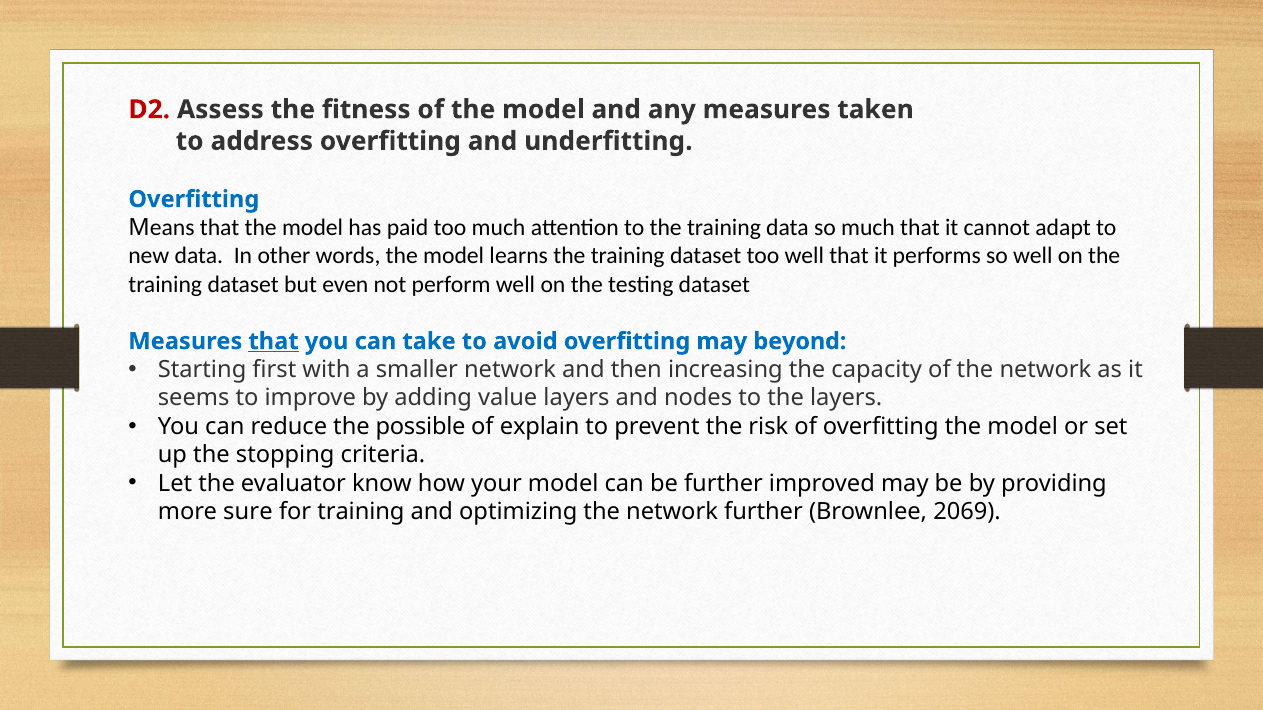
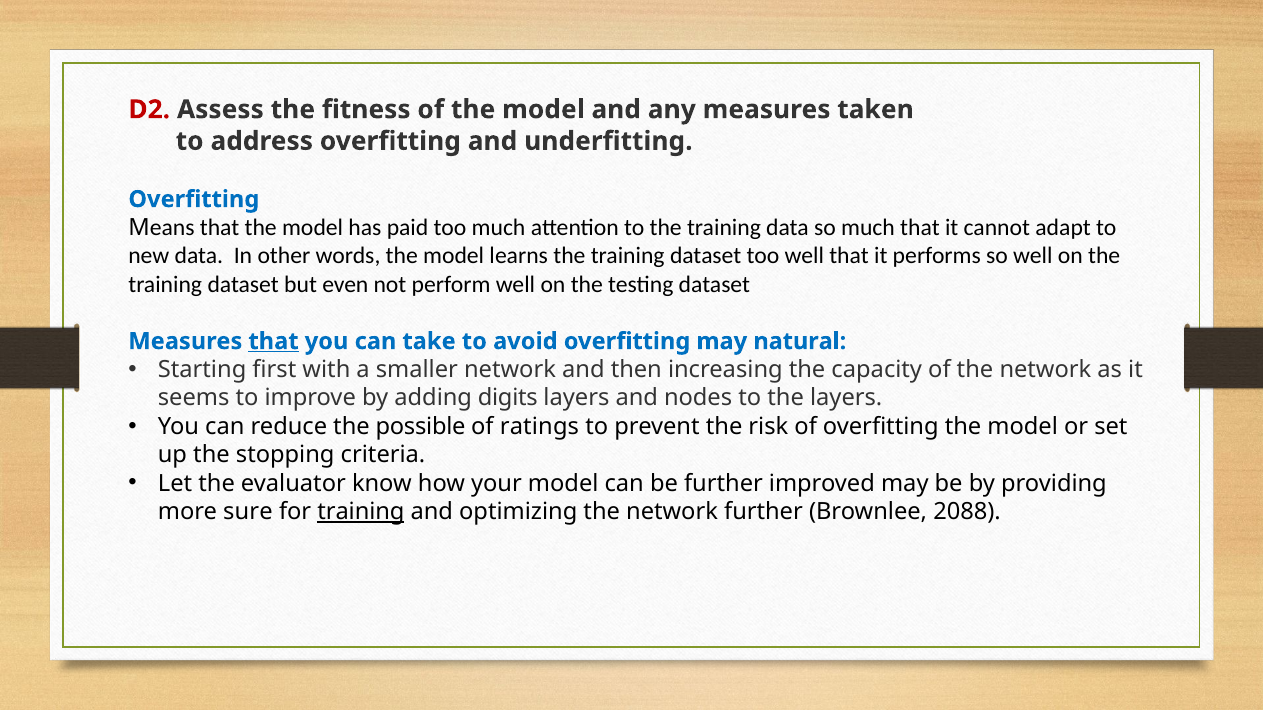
beyond: beyond -> natural
value: value -> digits
explain: explain -> ratings
training at (361, 512) underline: none -> present
2069: 2069 -> 2088
